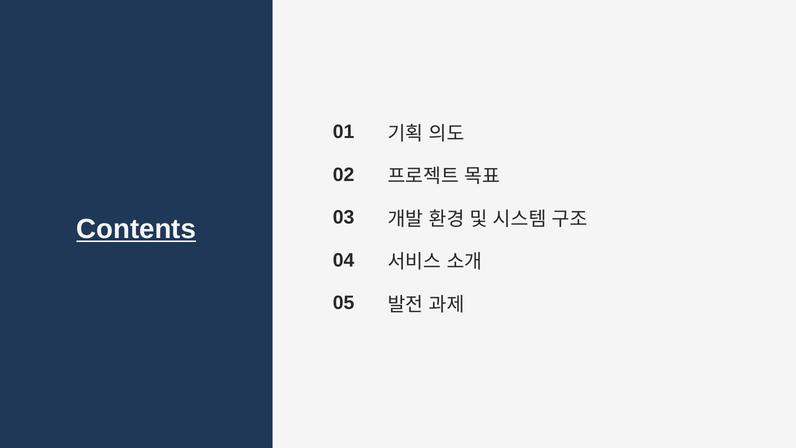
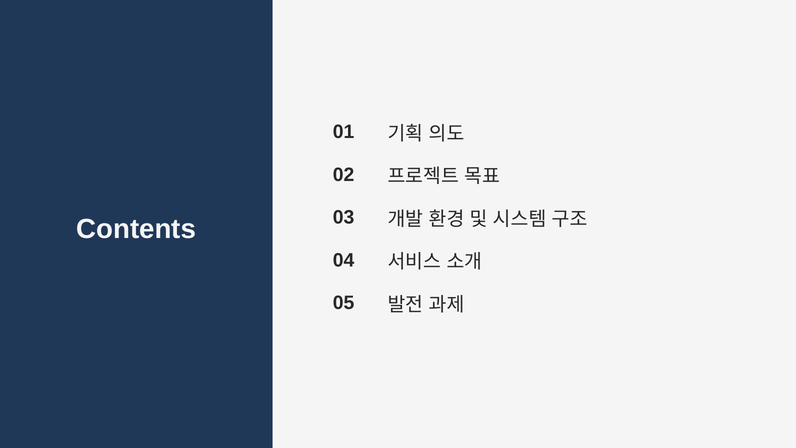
Contents underline: present -> none
